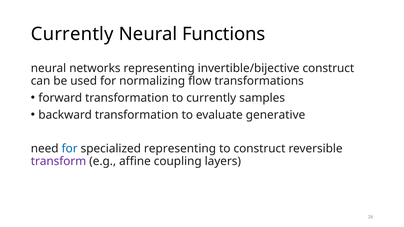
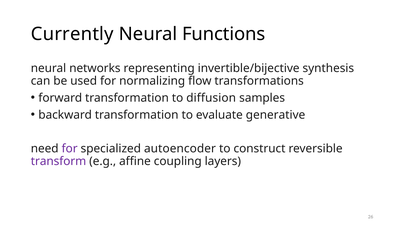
invertible/bijective construct: construct -> synthesis
to currently: currently -> diffusion
for at (70, 149) colour: blue -> purple
specialized representing: representing -> autoencoder
